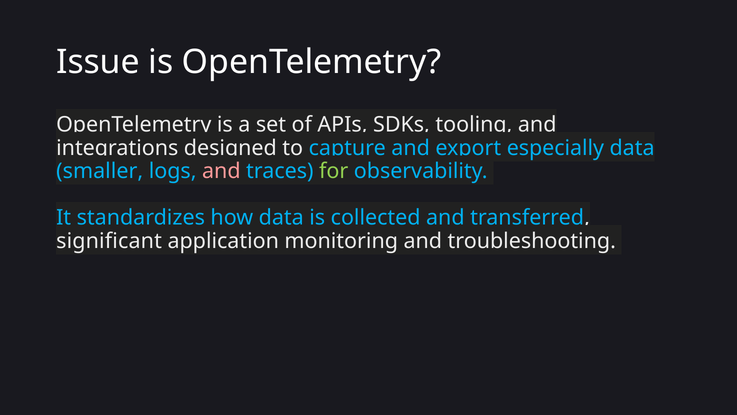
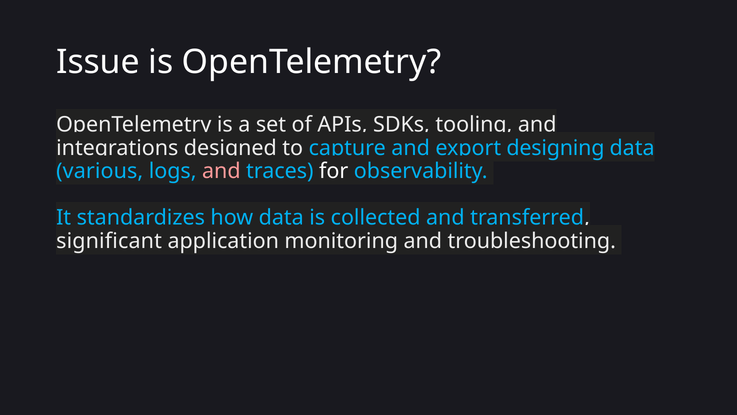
especially: especially -> designing
smaller: smaller -> various
for colour: light green -> white
